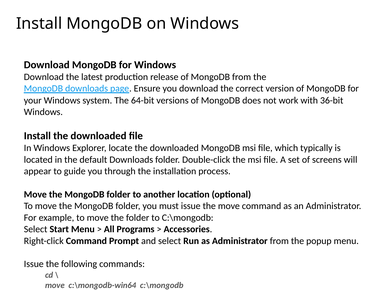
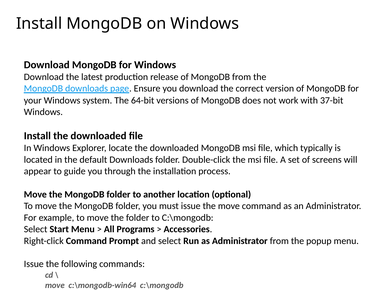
36-bit: 36-bit -> 37-bit
